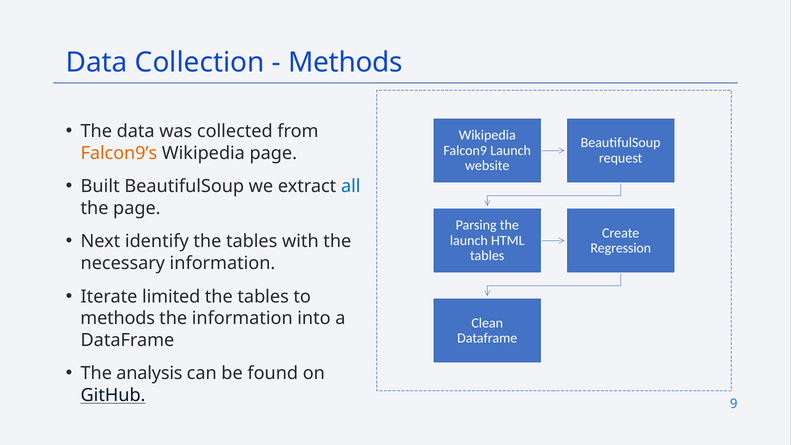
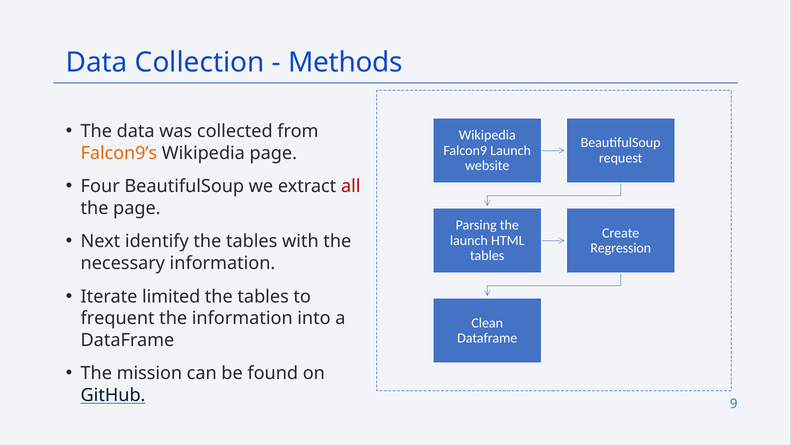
Built: Built -> Four
all colour: blue -> red
methods at (118, 318): methods -> frequent
analysis: analysis -> mission
